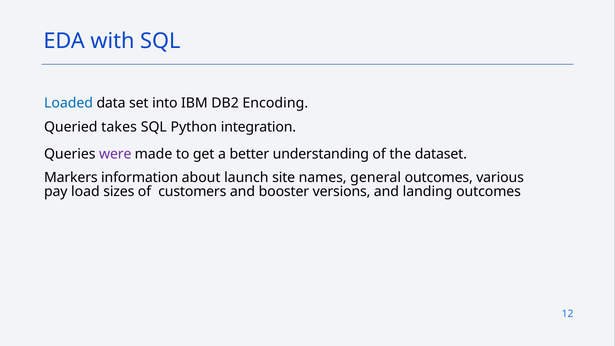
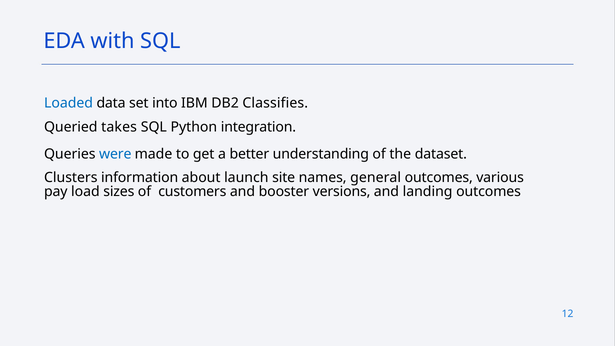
Encoding: Encoding -> Classifies
were colour: purple -> blue
Markers: Markers -> Clusters
